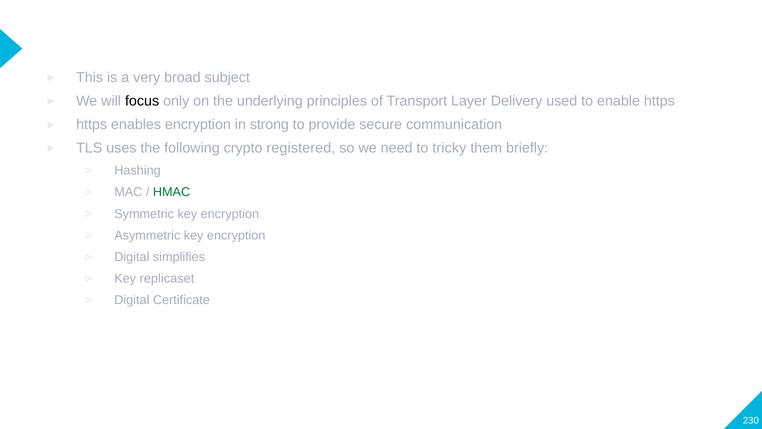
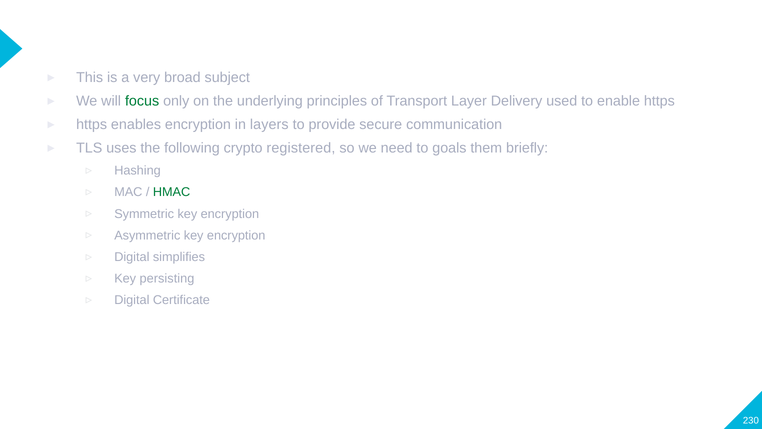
focus colour: black -> green
strong: strong -> layers
tricky: tricky -> goals
replicaset: replicaset -> persisting
